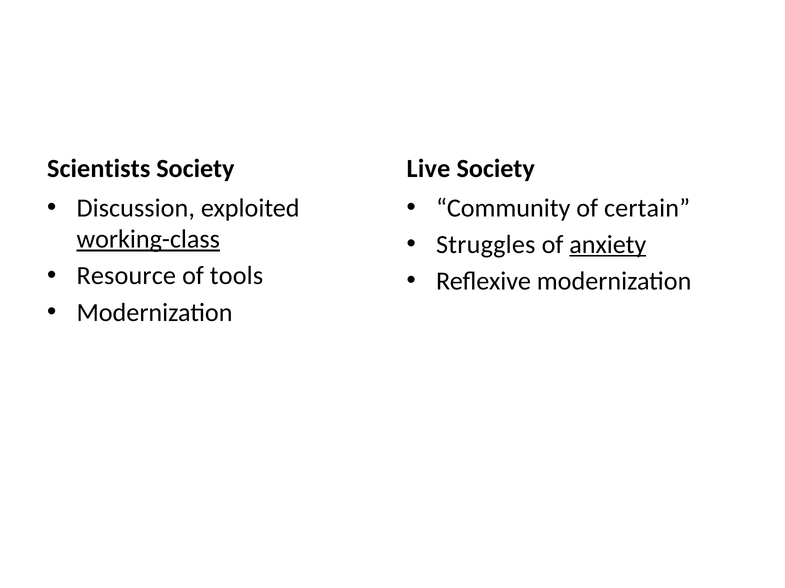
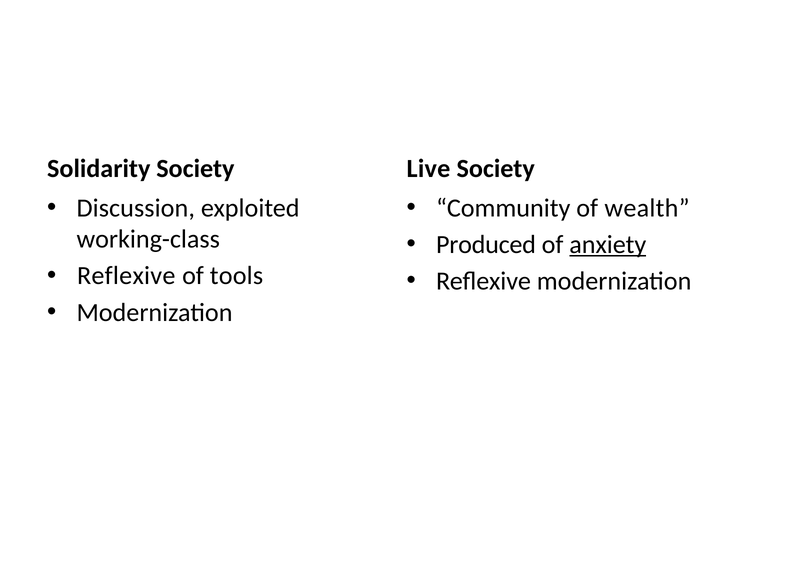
Scientists: Scientists -> Solidarity
certain: certain -> wealth
working-class underline: present -> none
Struggles: Struggles -> Produced
Resource at (126, 276): Resource -> Reflexive
